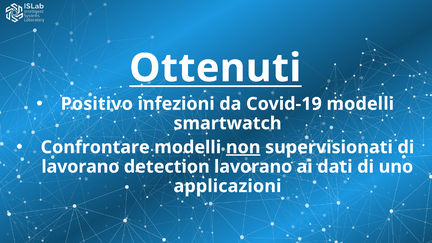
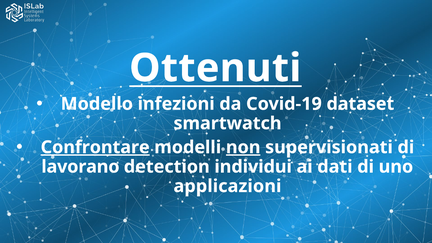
Positivo: Positivo -> Modello
Covid-19 modelli: modelli -> dataset
Confrontare underline: none -> present
detection lavorano: lavorano -> individui
